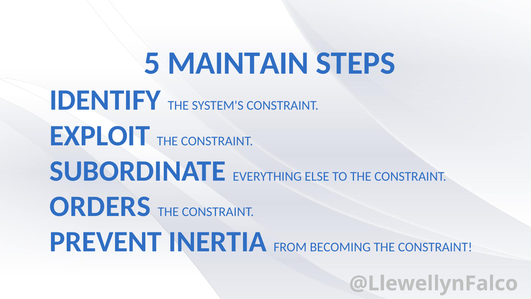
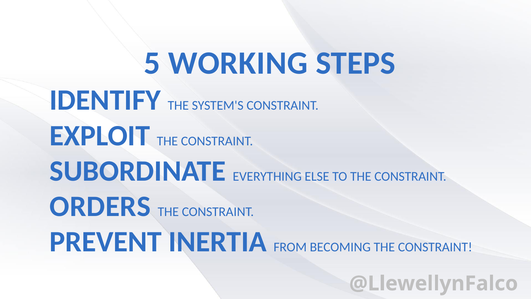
MAINTAIN: MAINTAIN -> WORKING
